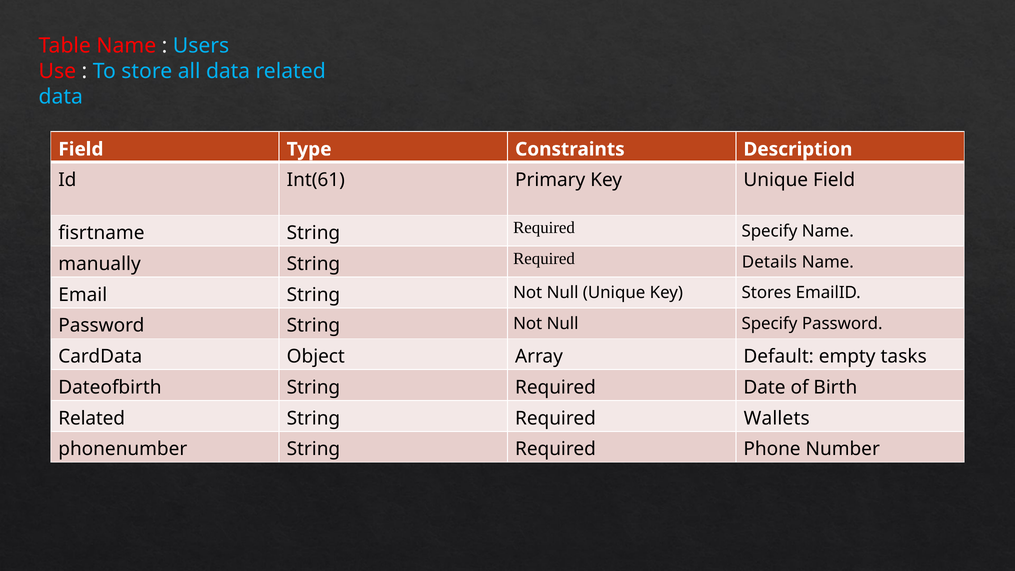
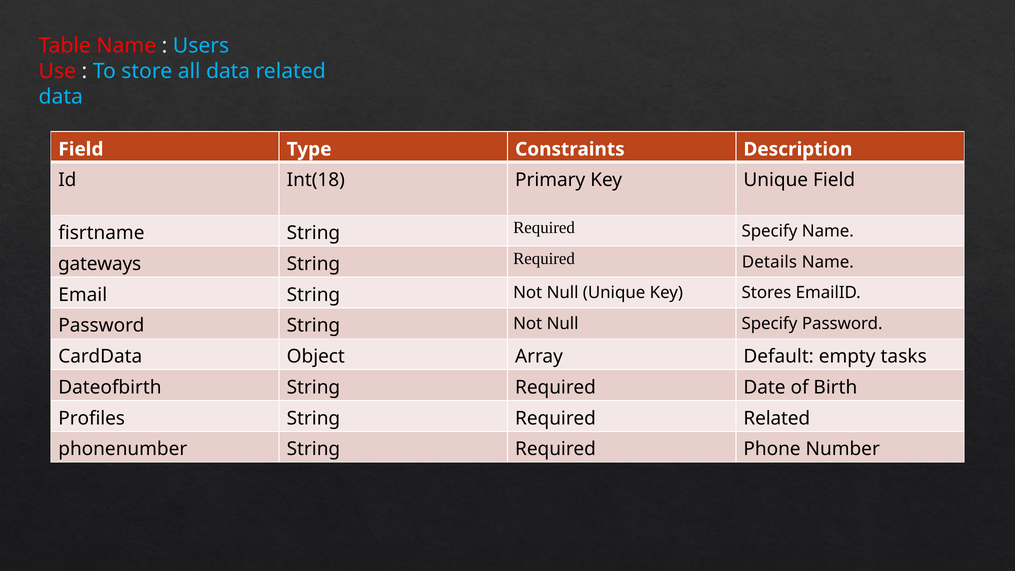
Int(61: Int(61 -> Int(18
manually: manually -> gateways
Related at (92, 418): Related -> Profiles
Required Wallets: Wallets -> Related
